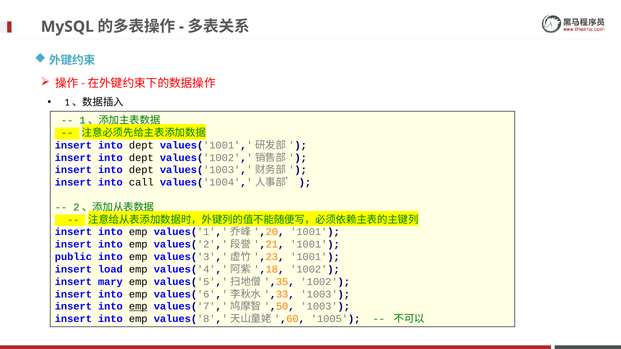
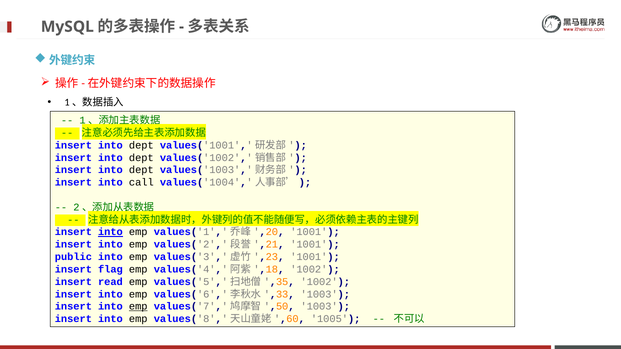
into at (110, 232) underline: none -> present
load: load -> flag
mary: mary -> read
